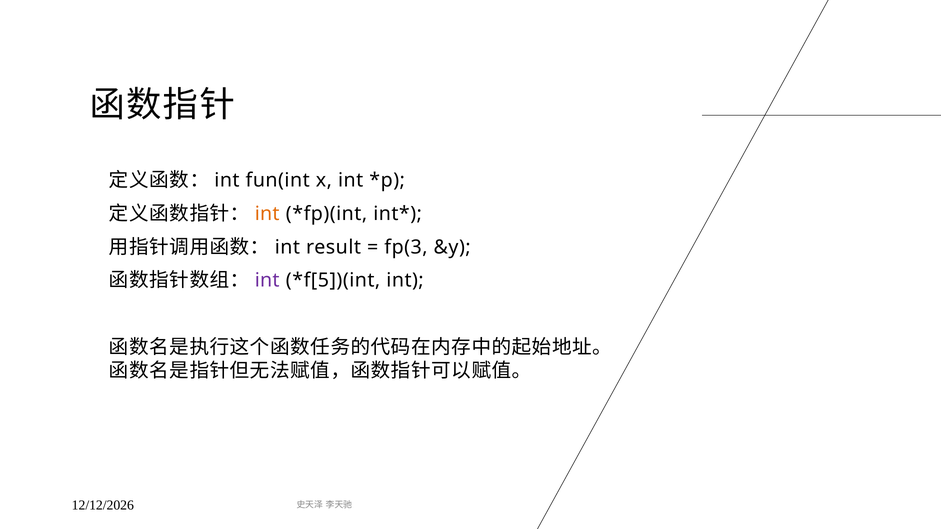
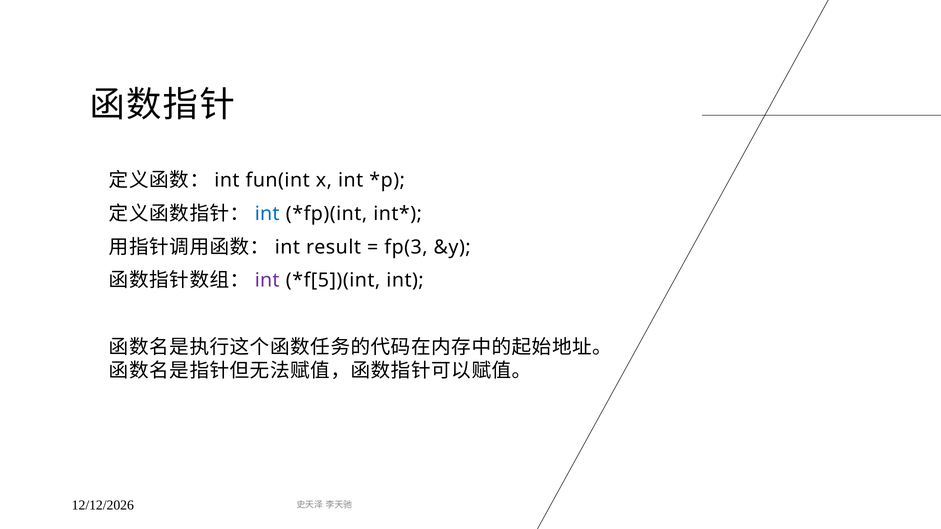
int at (267, 214) colour: orange -> blue
